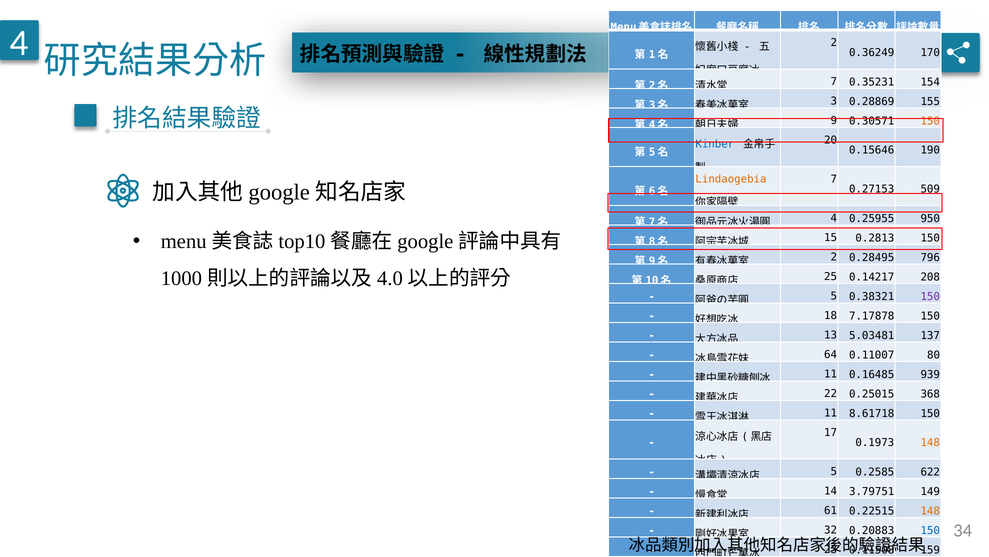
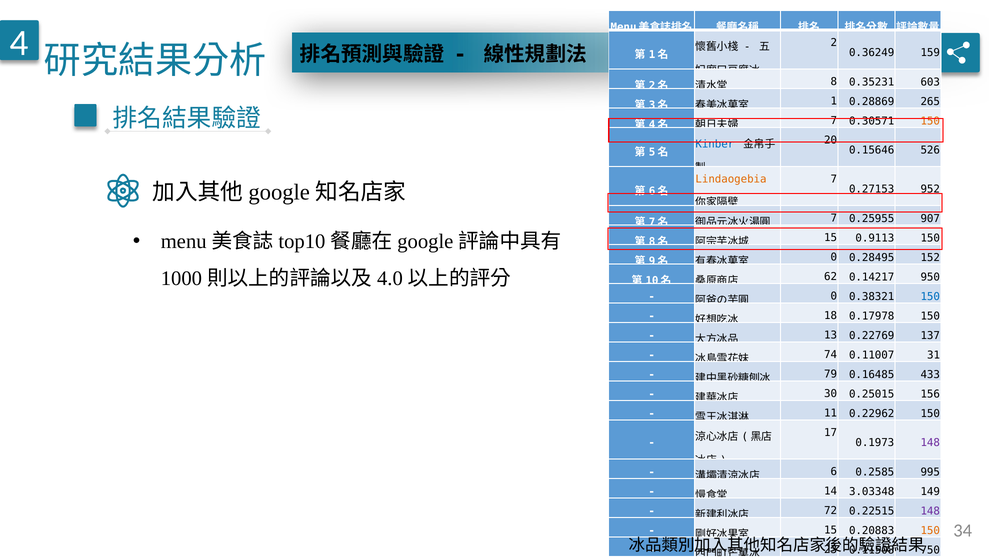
170: 170 -> 159
7 at (834, 82): 7 -> 8
154: 154 -> 603
3: 3 -> 1
155: 155 -> 265
9 at (834, 121): 9 -> 7
190: 190 -> 526
509: 509 -> 952
4 at (834, 218): 4 -> 7
950: 950 -> 907
0.2813: 0.2813 -> 0.9113
2 at (834, 257): 2 -> 0
796: 796 -> 152
25 at (831, 276): 25 -> 62
208: 208 -> 950
5 at (834, 296): 5 -> 0
150 at (930, 296) colour: purple -> blue
7.17878: 7.17878 -> 0.17978
5.03481: 5.03481 -> 0.22769
64: 64 -> 74
80: 80 -> 31
11 at (831, 374): 11 -> 79
939: 939 -> 433
22: 22 -> 30
368: 368 -> 156
8.61718: 8.61718 -> 0.22962
148 at (930, 442) colour: orange -> purple
5 at (834, 471): 5 -> 6
622: 622 -> 995
3.79751: 3.79751 -> 3.03348
61: 61 -> 72
148 at (930, 510) colour: orange -> purple
32 at (831, 530): 32 -> 15
150 at (930, 530) colour: blue -> orange
159: 159 -> 750
